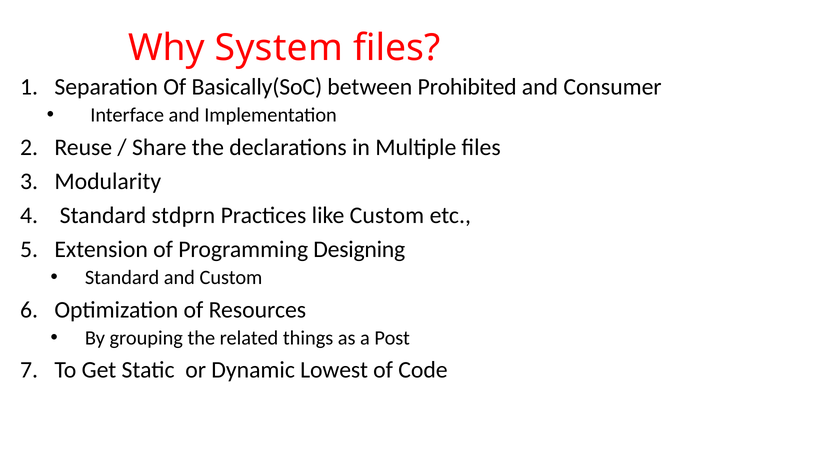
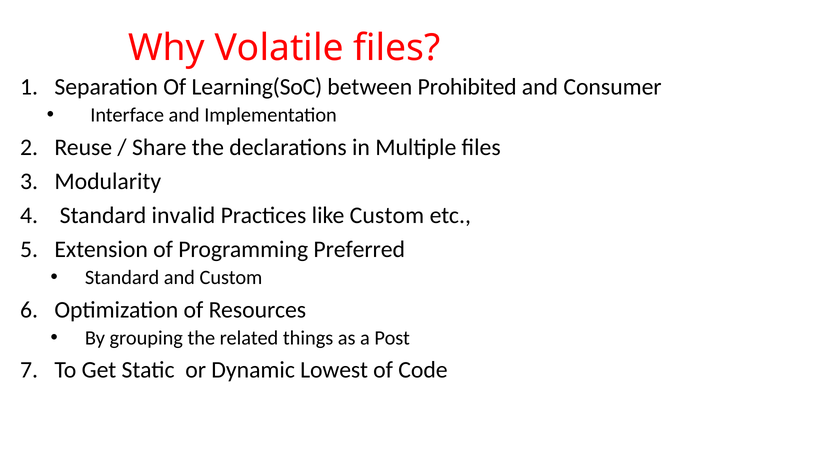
System: System -> Volatile
Basically(SoC: Basically(SoC -> Learning(SoC
stdprn: stdprn -> invalid
Designing: Designing -> Preferred
